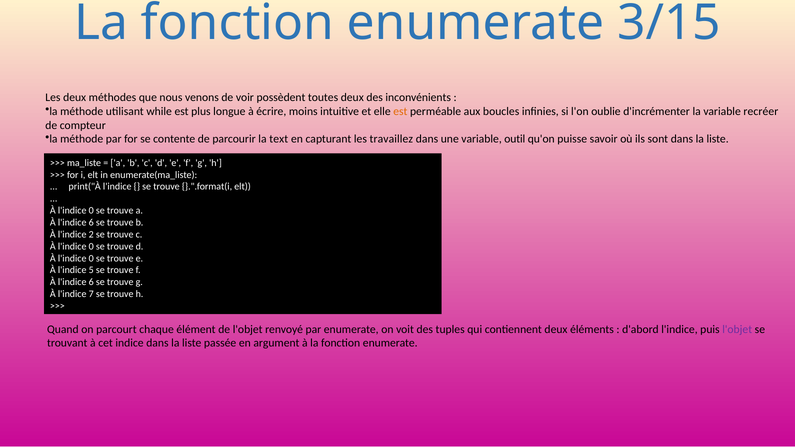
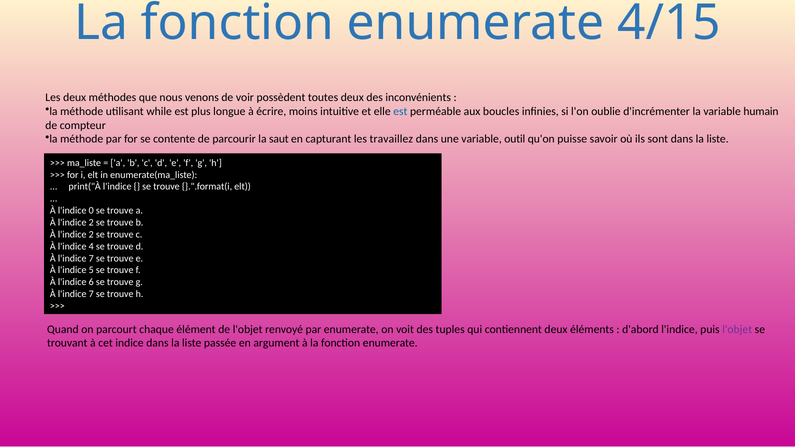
3/15: 3/15 -> 4/15
est at (400, 111) colour: orange -> blue
recréer: recréer -> humain
text: text -> saut
6 at (91, 223): 6 -> 2
0 at (91, 246): 0 -> 4
0 at (91, 258): 0 -> 7
